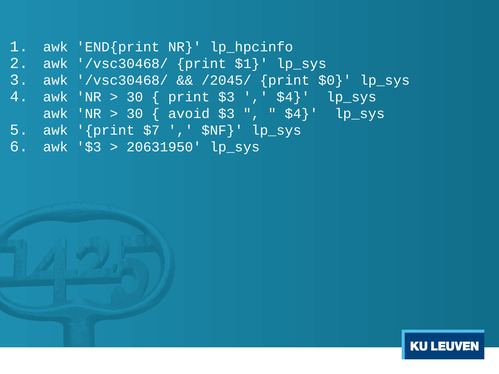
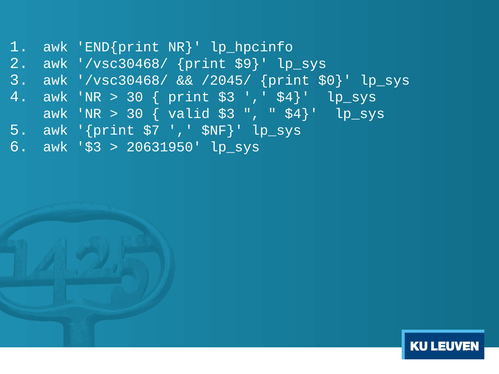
$1: $1 -> $9
avoid: avoid -> valid
